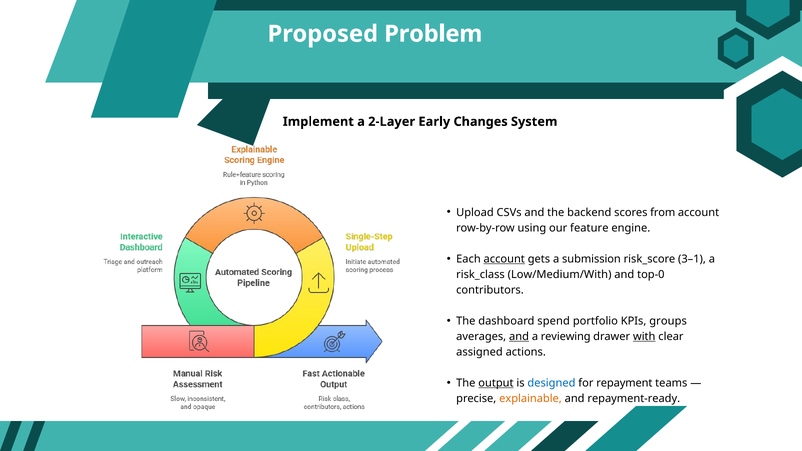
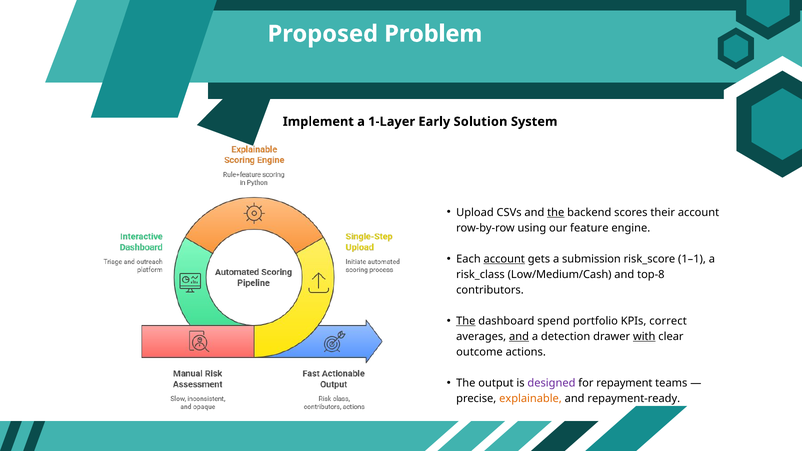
2-Layer: 2-Layer -> 1-Layer
Changes: Changes -> Solution
the at (556, 213) underline: none -> present
from: from -> their
3–1: 3–1 -> 1–1
Low/Medium/With: Low/Medium/With -> Low/Medium/Cash
top-0: top-0 -> top-8
The at (466, 321) underline: none -> present
groups: groups -> correct
reviewing: reviewing -> detection
assigned: assigned -> outcome
output underline: present -> none
designed colour: blue -> purple
